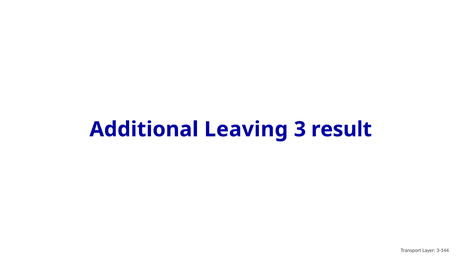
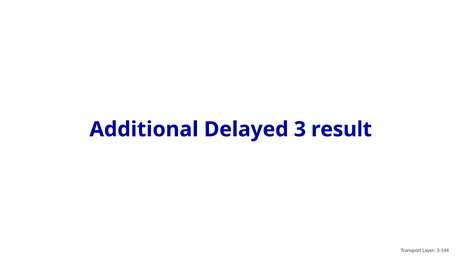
Leaving: Leaving -> Delayed
